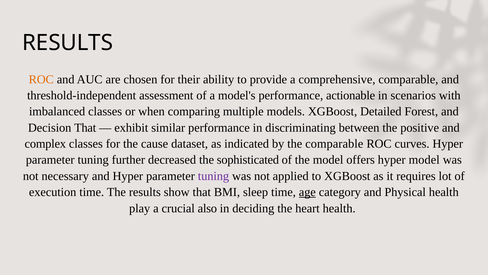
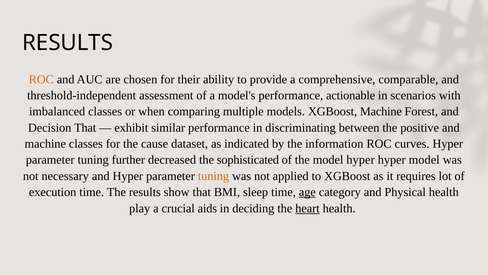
XGBoost Detailed: Detailed -> Machine
complex at (45, 144): complex -> machine
the comparable: comparable -> information
model offers: offers -> hyper
tuning at (213, 176) colour: purple -> orange
also: also -> aids
heart underline: none -> present
